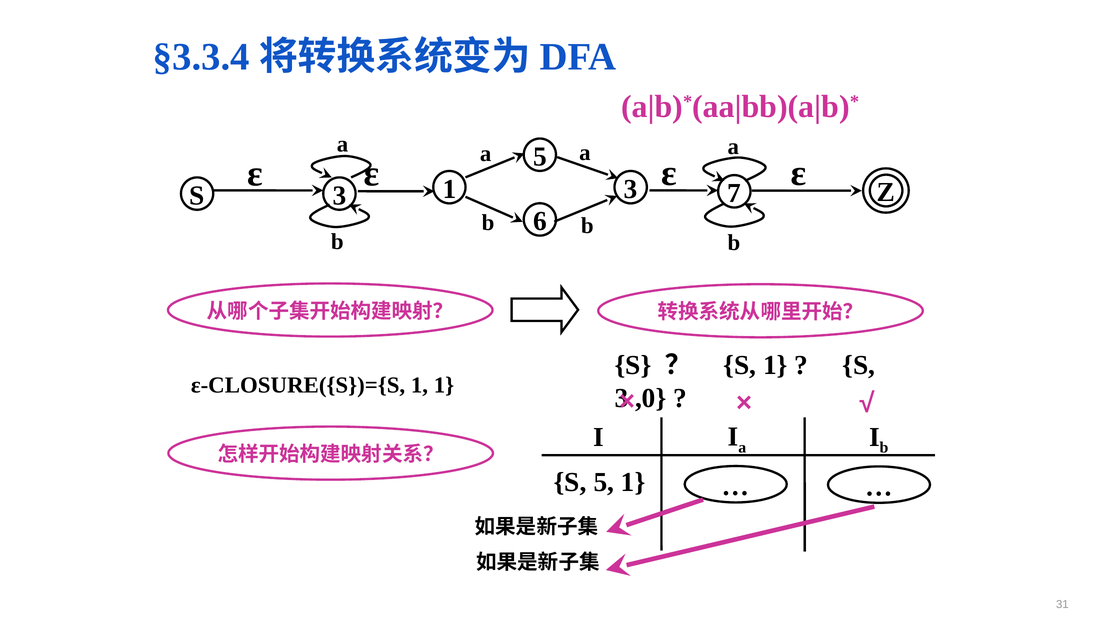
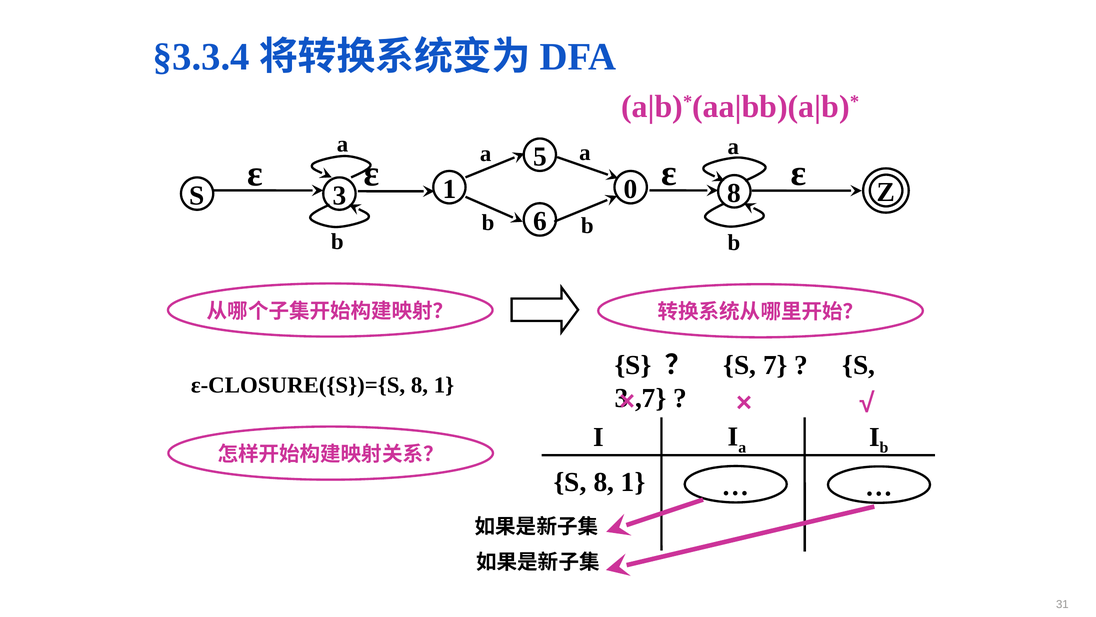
1 3: 3 -> 0
3 7: 7 -> 8
S 1: 1 -> 7
ε-CLOSURE({S})={S 1: 1 -> 8
,0: ,0 -> ,7
S 5: 5 -> 8
